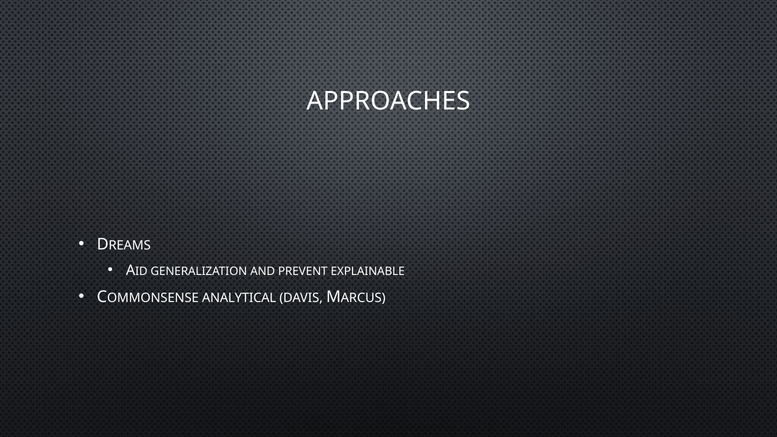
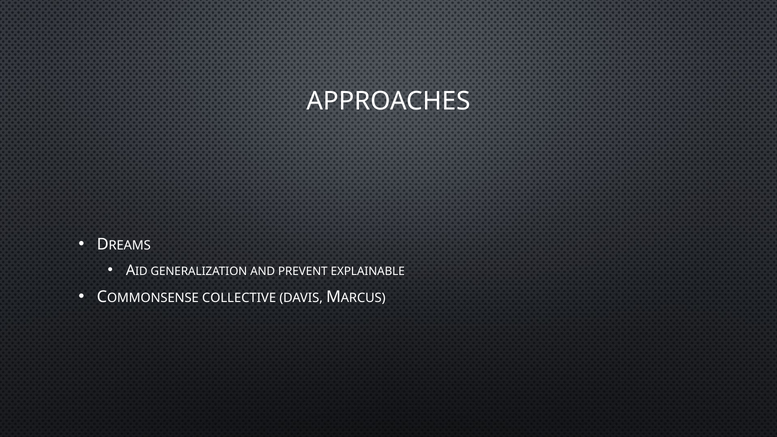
ANALYTICAL: ANALYTICAL -> COLLECTIVE
